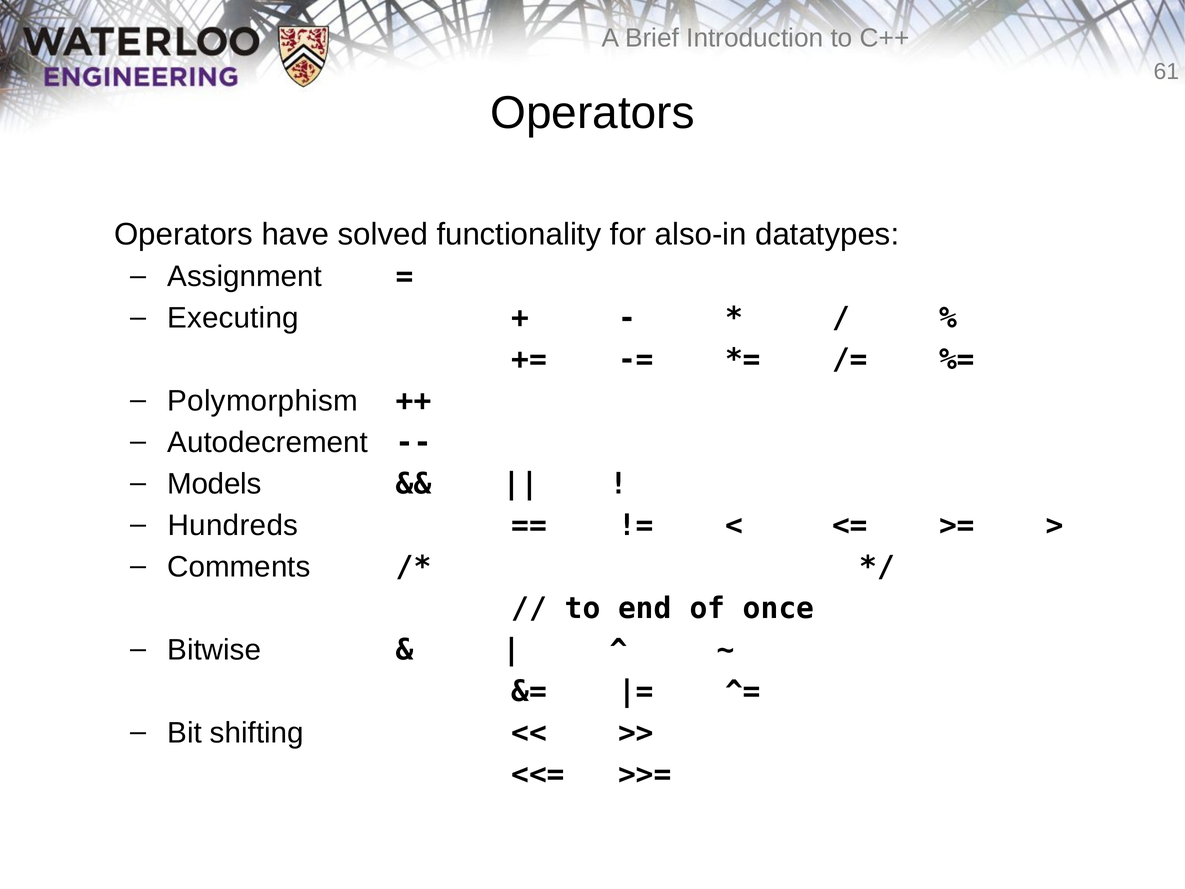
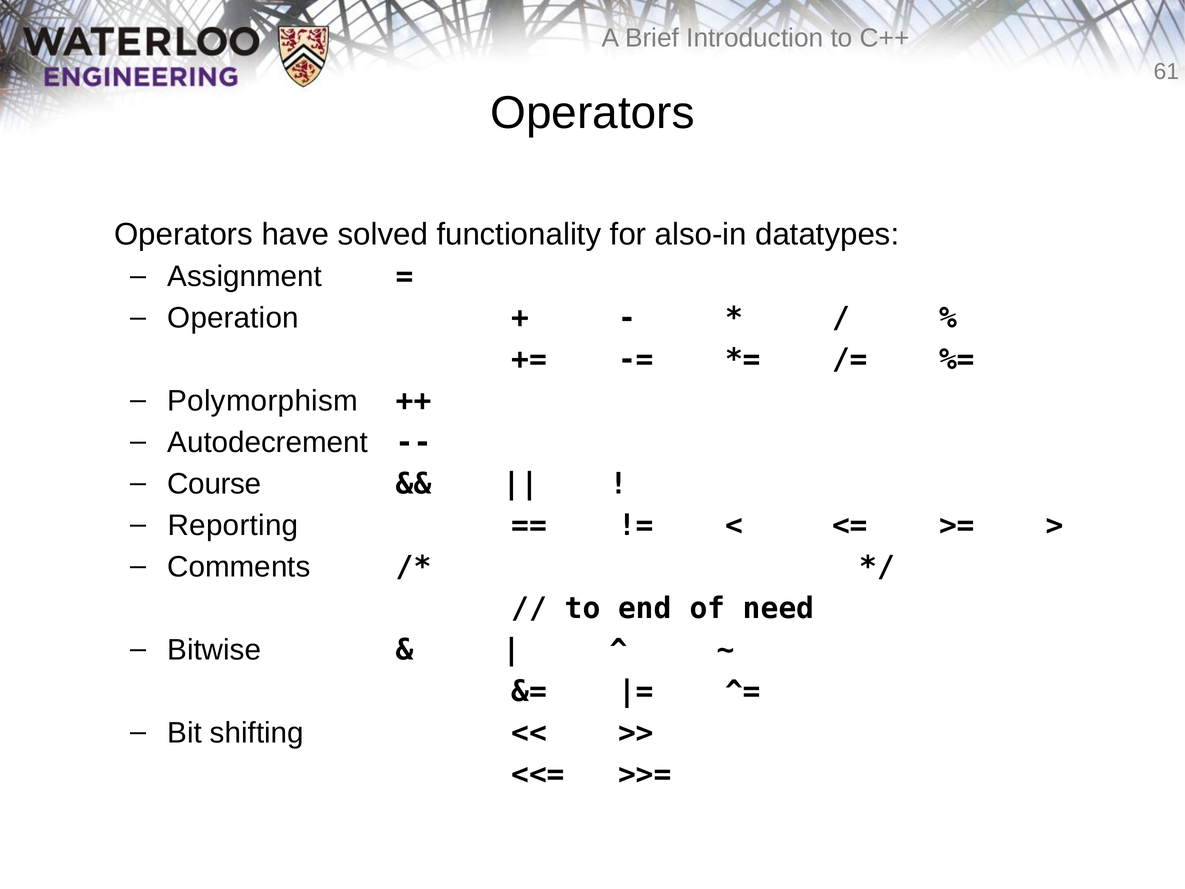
Executing: Executing -> Operation
Models: Models -> Course
Hundreds: Hundreds -> Reporting
once: once -> need
